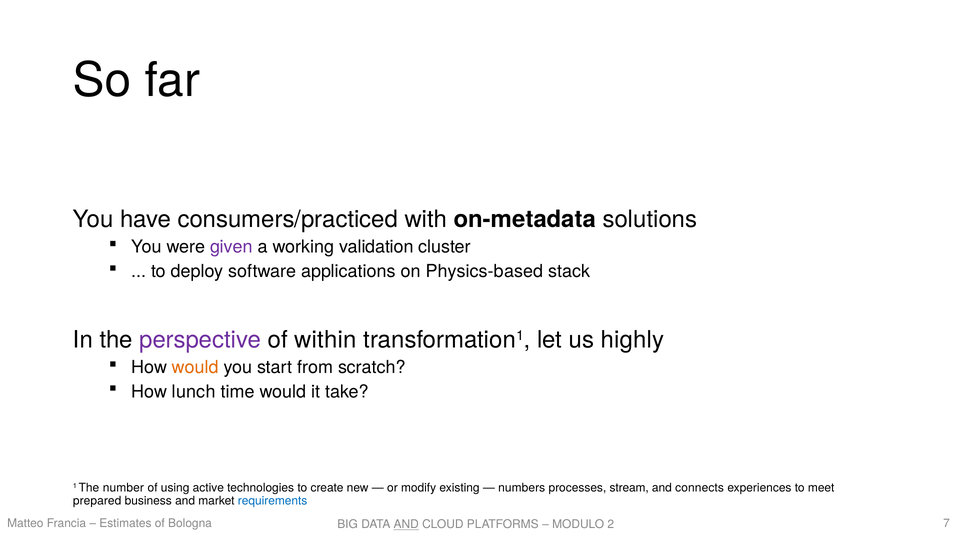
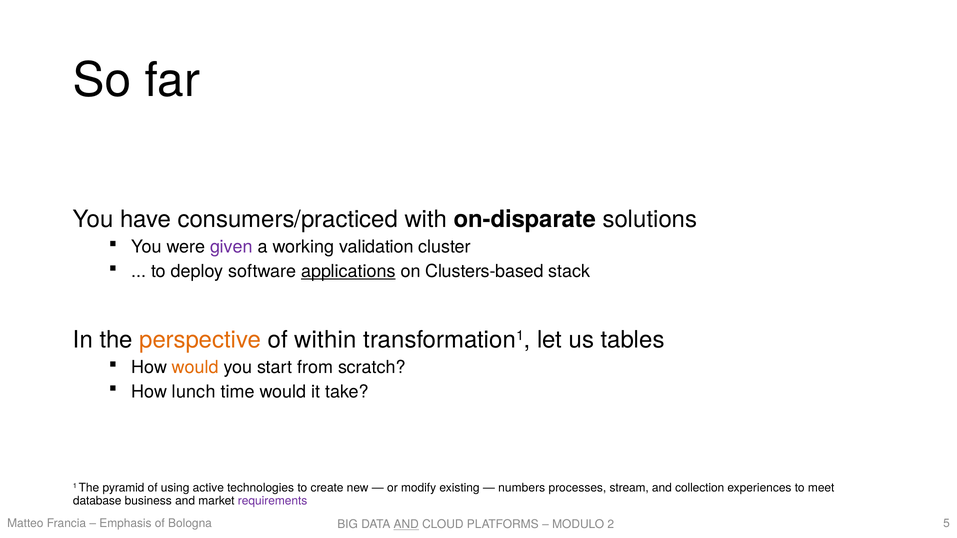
on-metadata: on-metadata -> on-disparate
applications underline: none -> present
Physics-based: Physics-based -> Clusters-based
perspective colour: purple -> orange
highly: highly -> tables
number: number -> pyramid
connects: connects -> collection
prepared: prepared -> database
requirements colour: blue -> purple
Estimates: Estimates -> Emphasis
7: 7 -> 5
